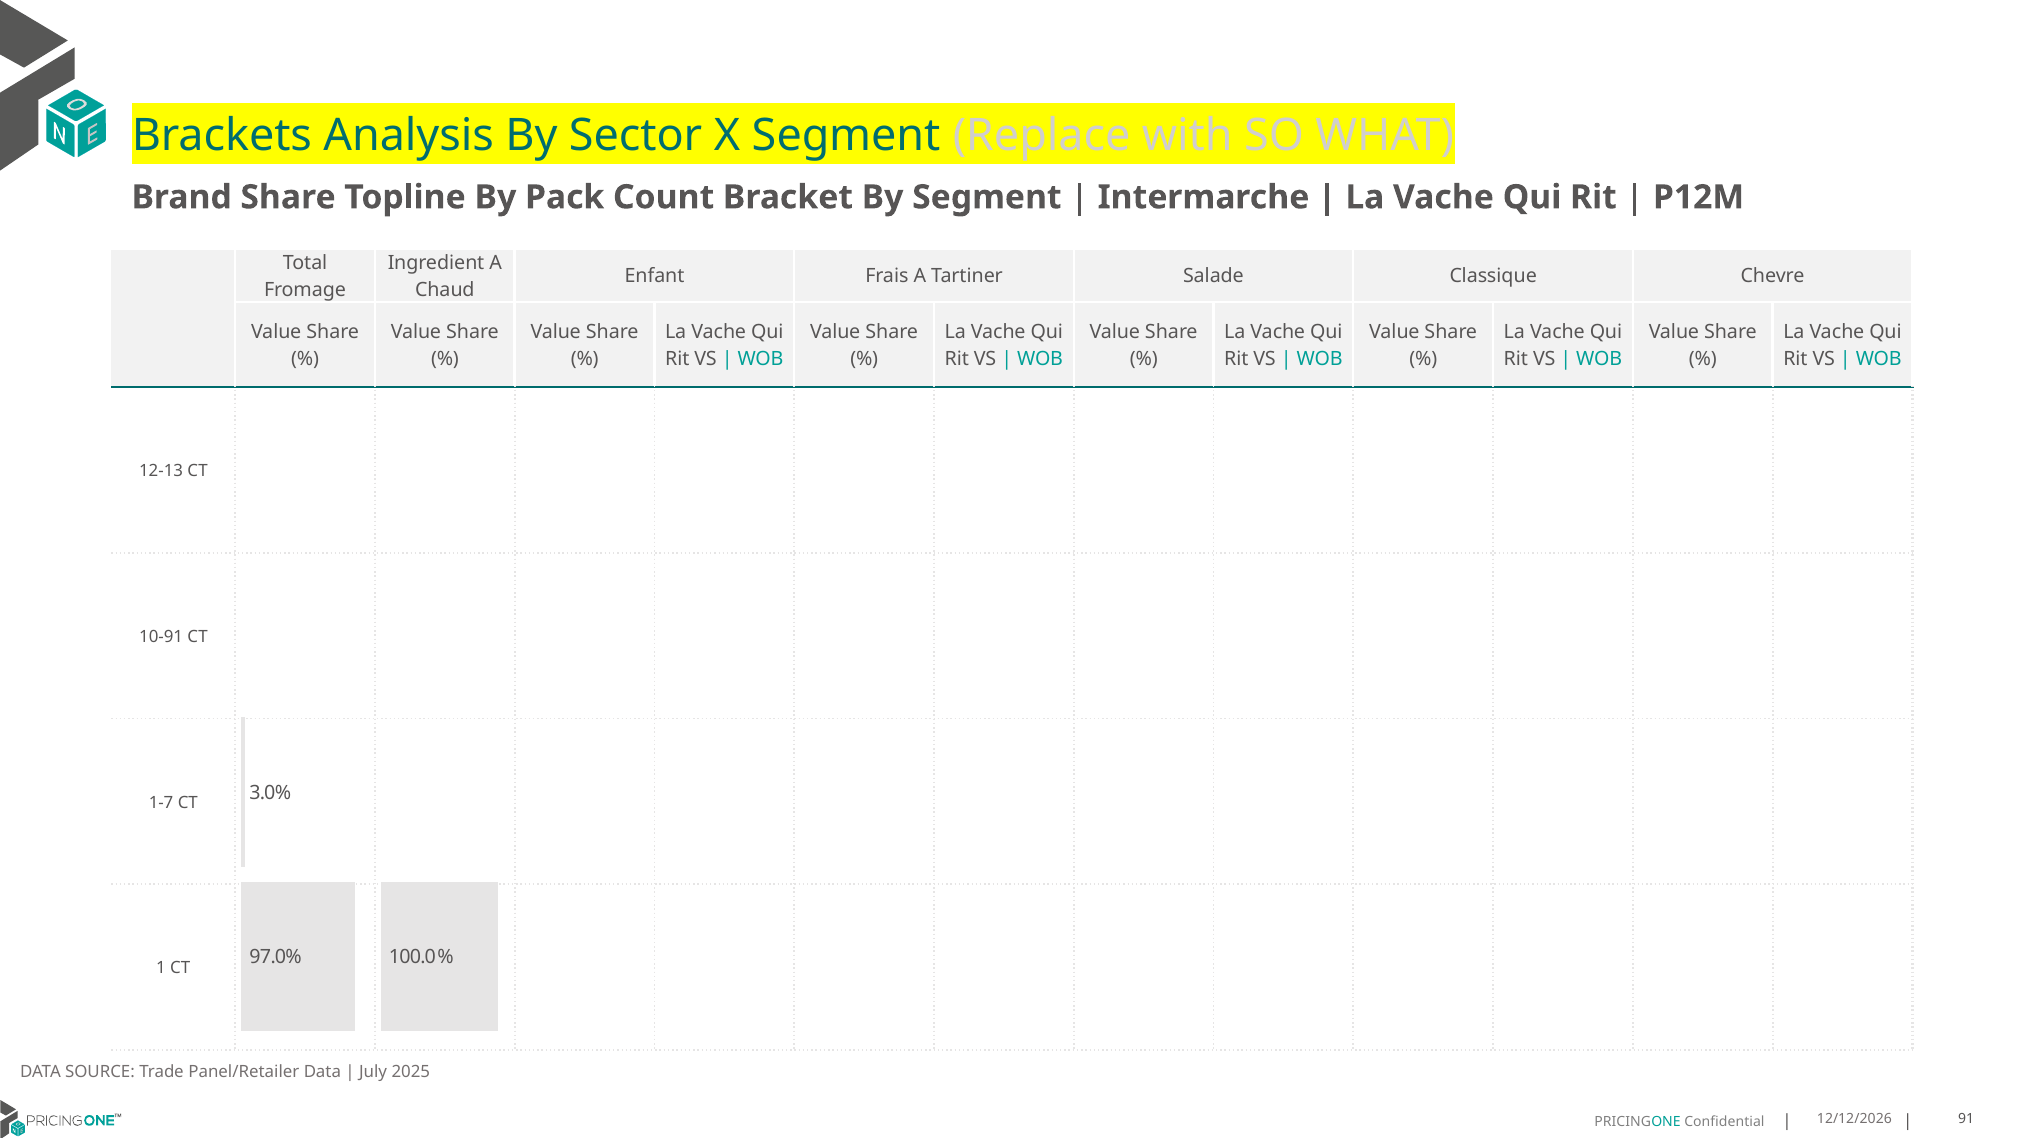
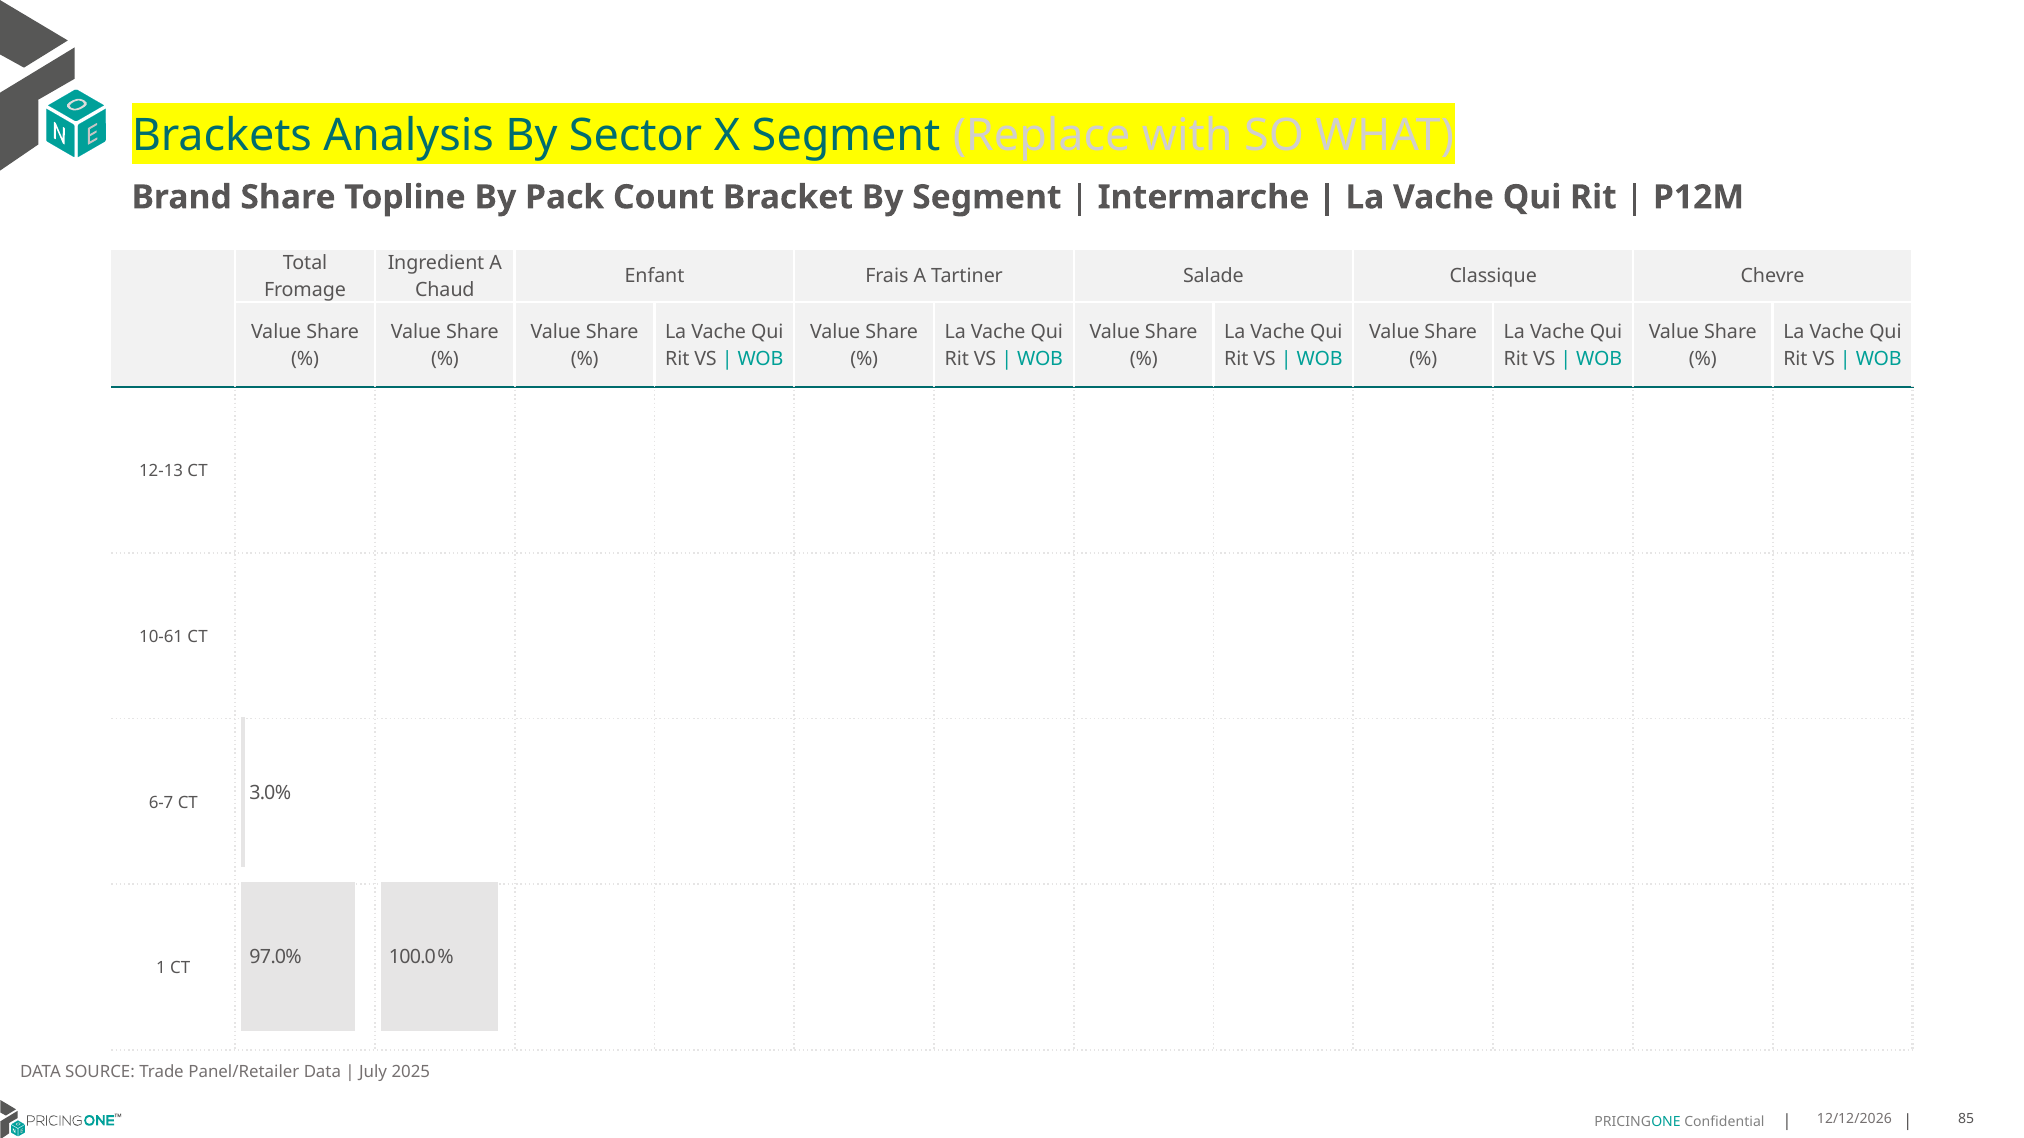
10-91: 10-91 -> 10-61
1-7: 1-7 -> 6-7
91: 91 -> 85
